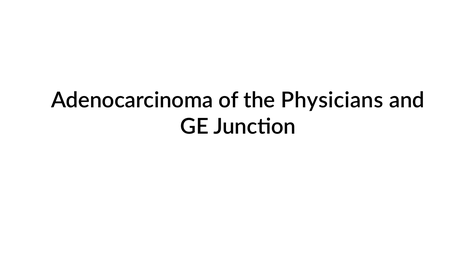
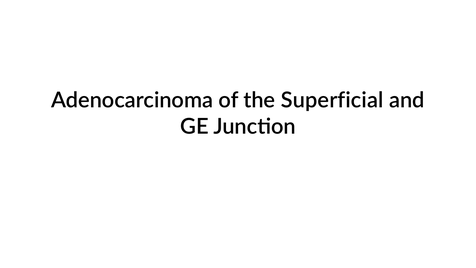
Physicians: Physicians -> Superficial
